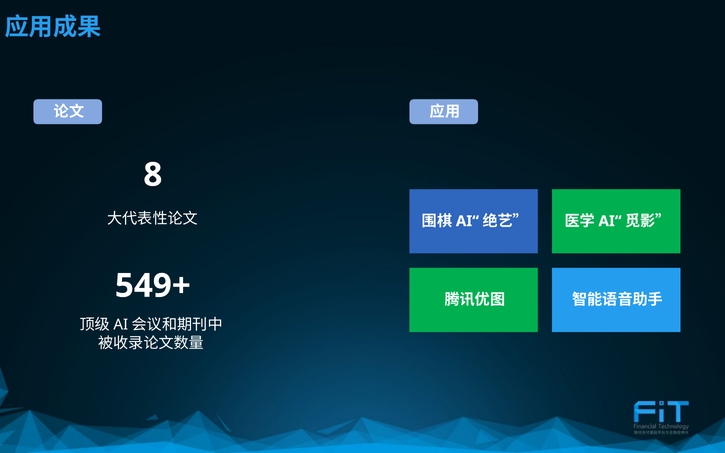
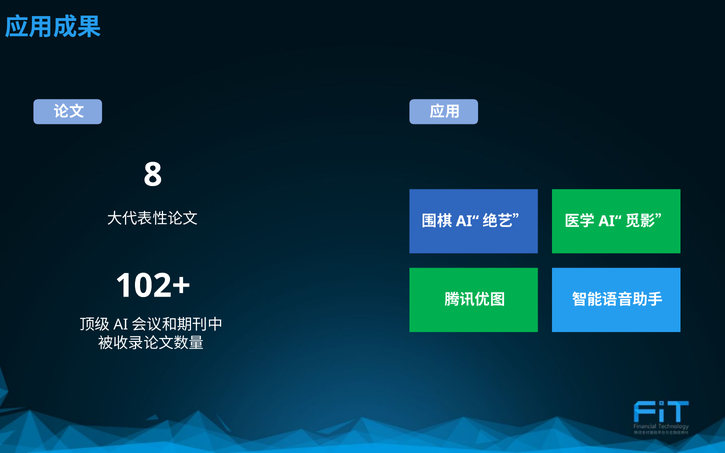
549+: 549+ -> 102+
